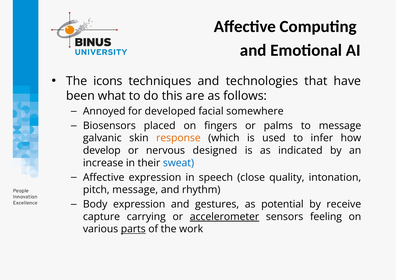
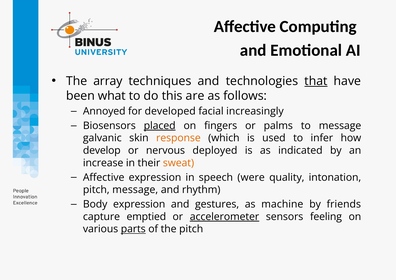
icons: icons -> array
that underline: none -> present
somewhere: somewhere -> increasingly
placed underline: none -> present
designed: designed -> deployed
sweat colour: blue -> orange
close: close -> were
potential: potential -> machine
receive: receive -> friends
carrying: carrying -> emptied
the work: work -> pitch
